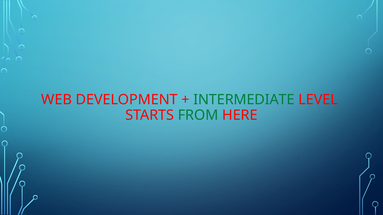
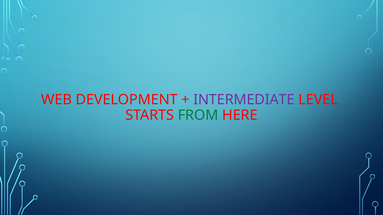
INTERMEDIATE colour: green -> purple
